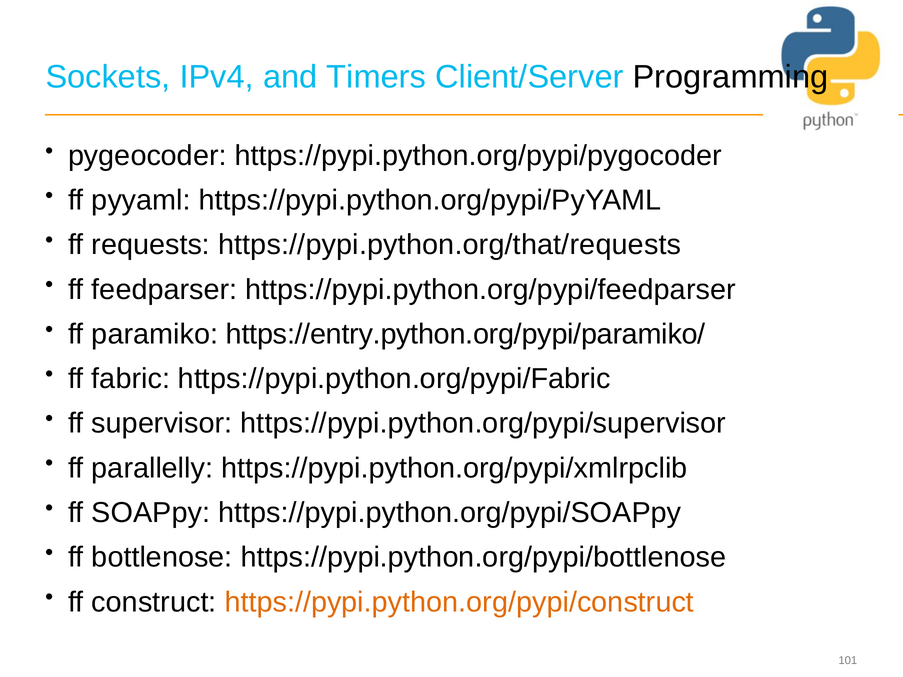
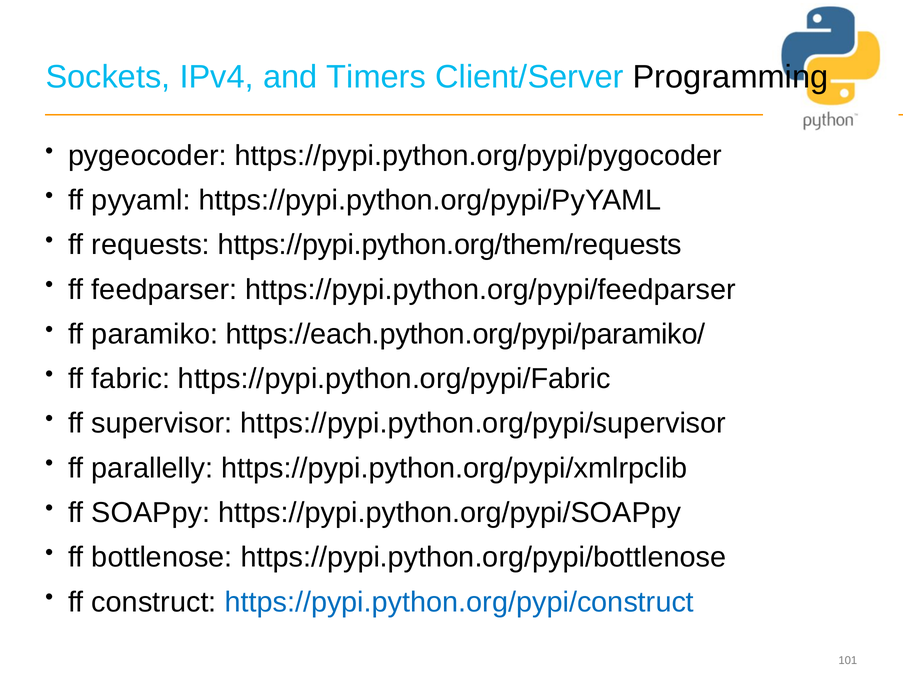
https://pypi.python.org/that/requests: https://pypi.python.org/that/requests -> https://pypi.python.org/them/requests
https://entry.python.org/pypi/paramiko/: https://entry.python.org/pypi/paramiko/ -> https://each.python.org/pypi/paramiko/
https://pypi.python.org/pypi/construct colour: orange -> blue
